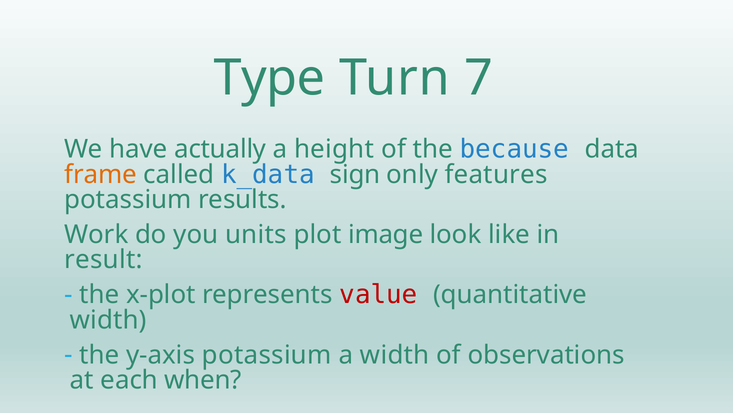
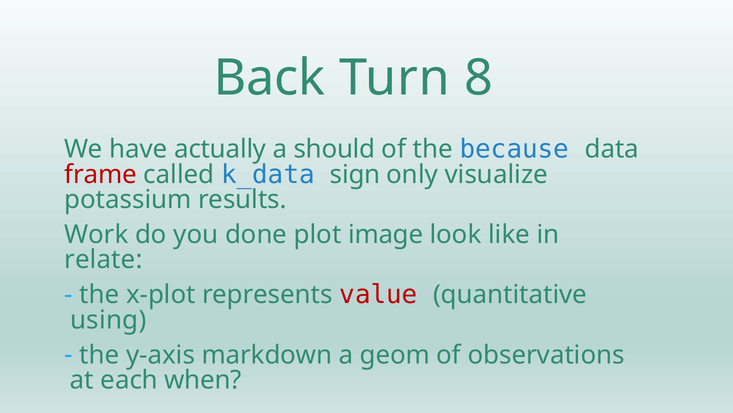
Type: Type -> Back
7: 7 -> 8
height: height -> should
frame colour: orange -> red
features: features -> visualize
units: units -> done
result: result -> relate
width at (108, 320): width -> using
y-axis potassium: potassium -> markdown
a width: width -> geom
